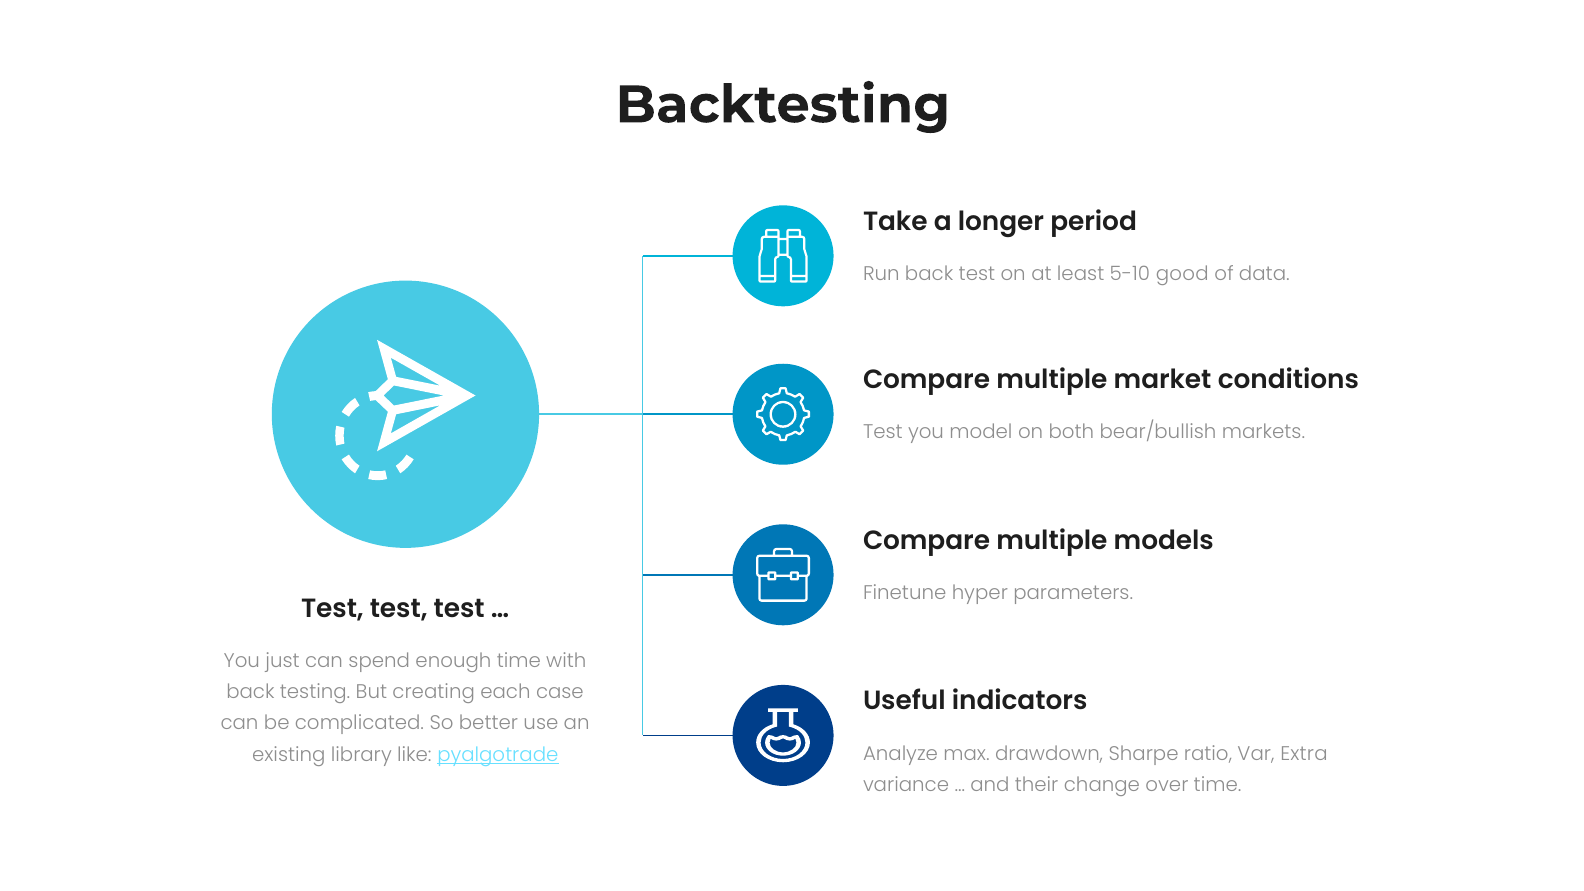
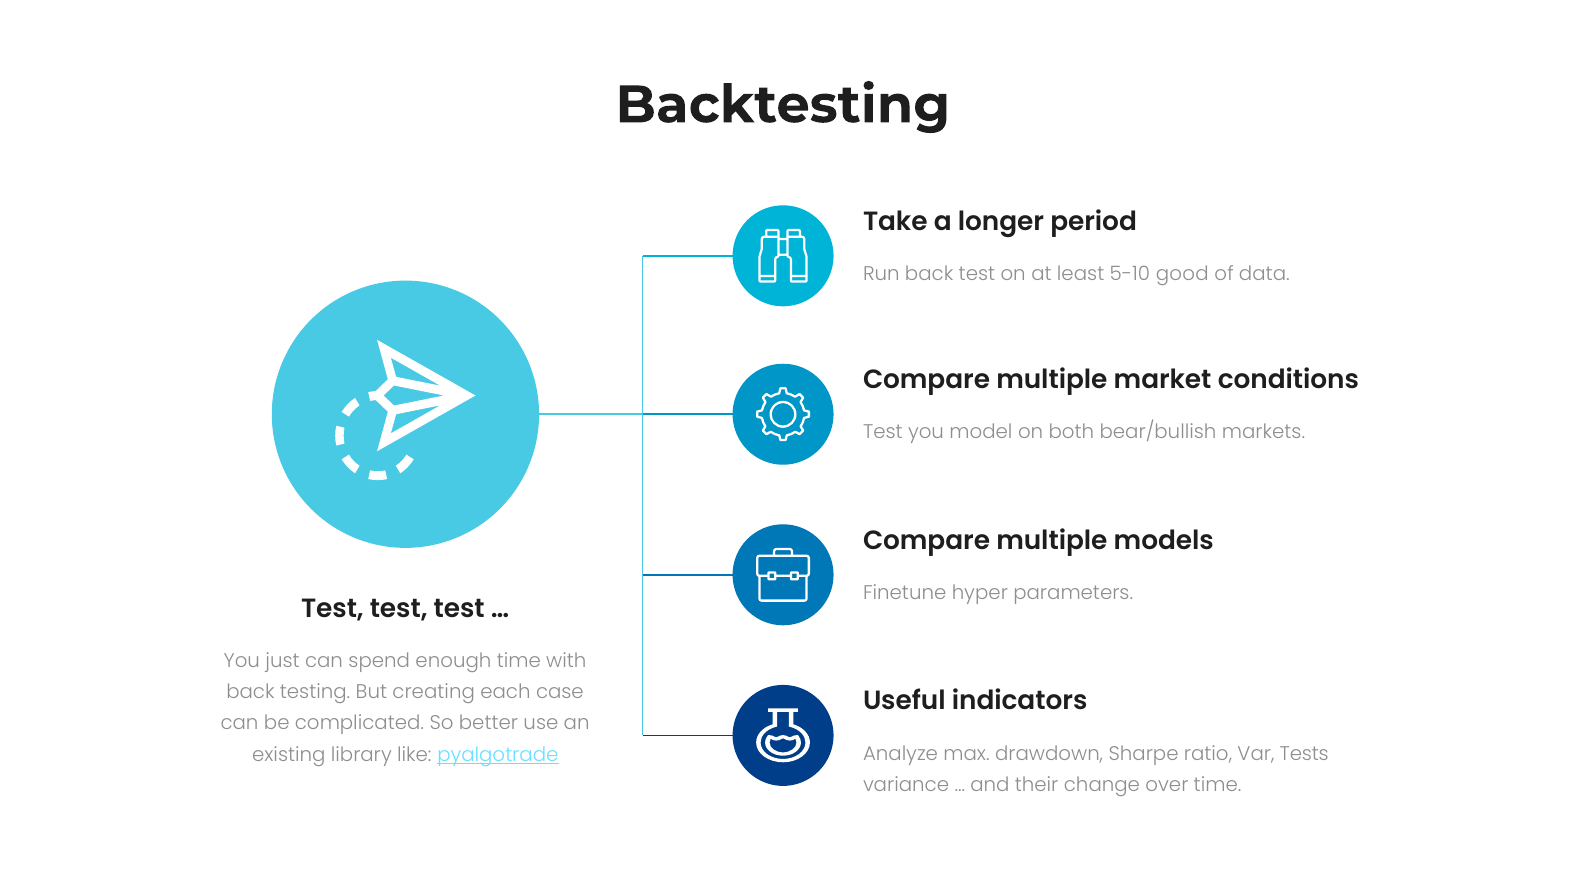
Extra: Extra -> Tests
